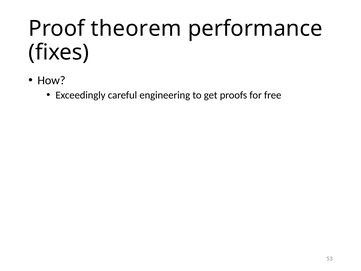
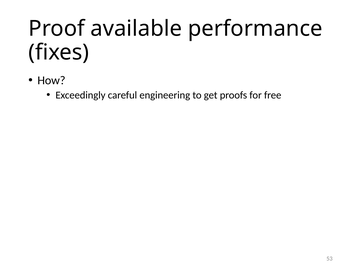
theorem: theorem -> available
